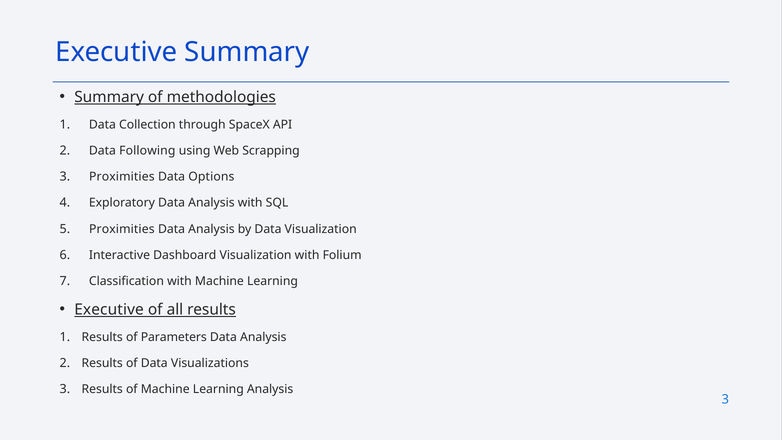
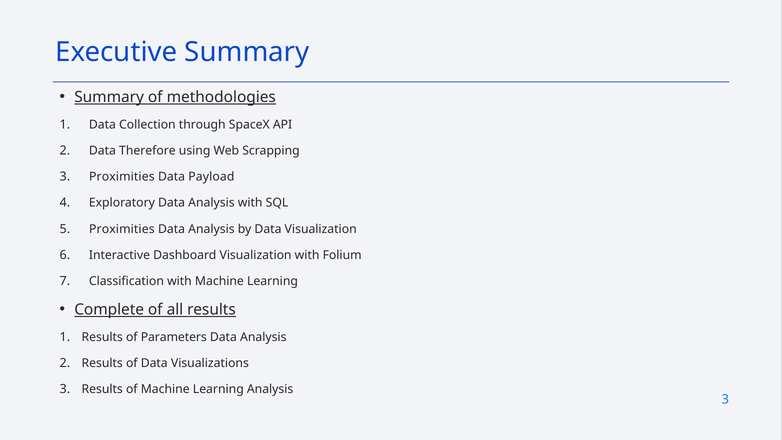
Following: Following -> Therefore
Options: Options -> Payload
Executive at (109, 309): Executive -> Complete
